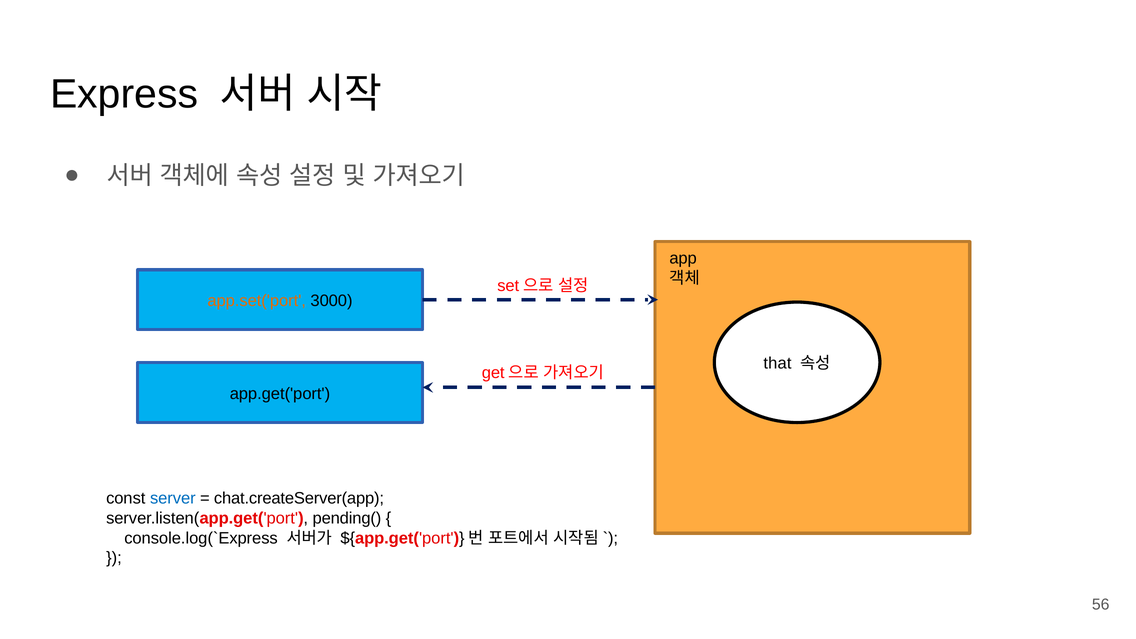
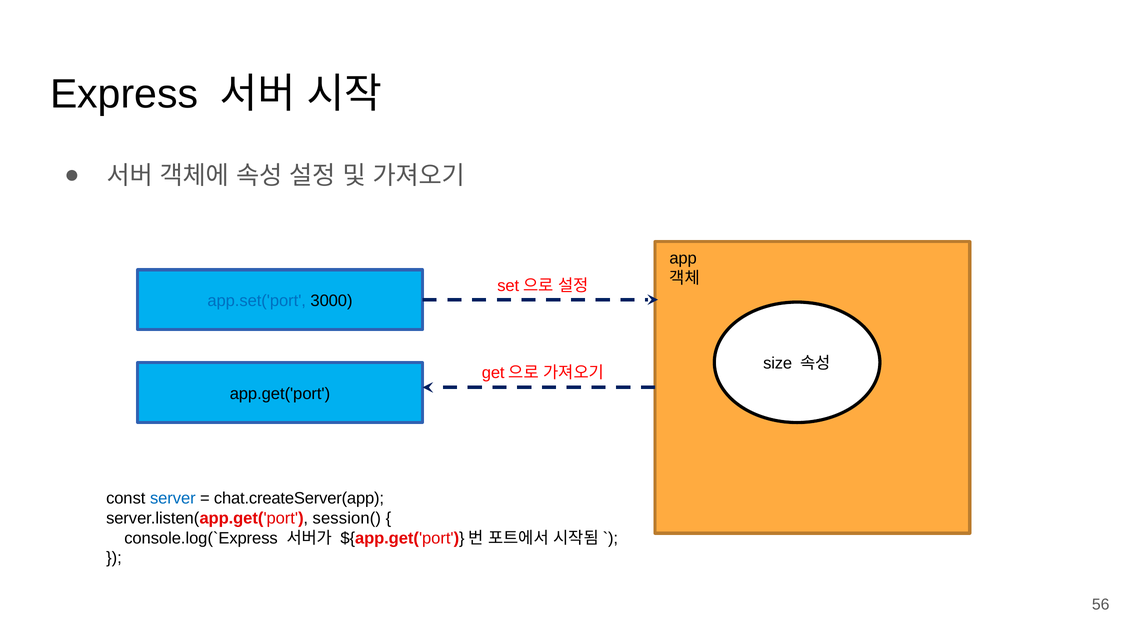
app.set('port colour: orange -> blue
that: that -> size
pending(: pending( -> session(
